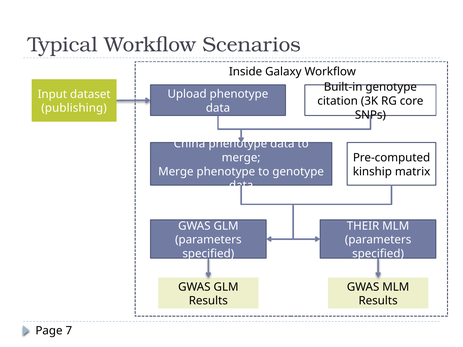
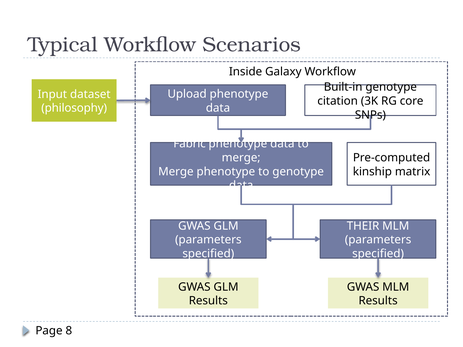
publishing: publishing -> philosophy
China: China -> Fabric
7: 7 -> 8
